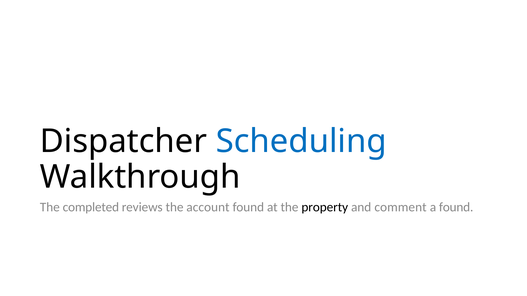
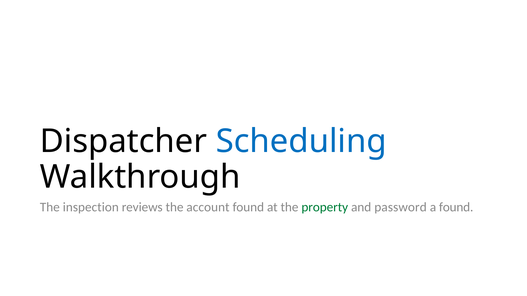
completed: completed -> inspection
property colour: black -> green
comment: comment -> password
